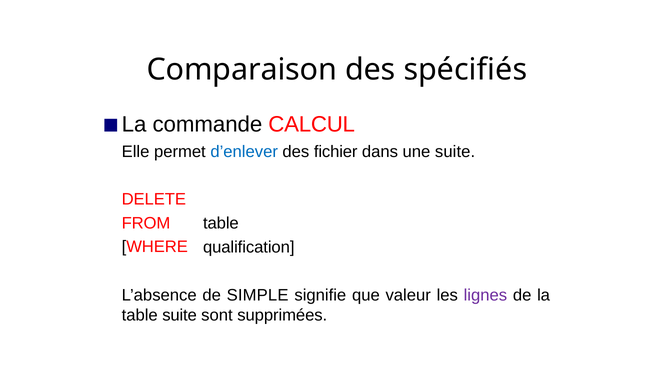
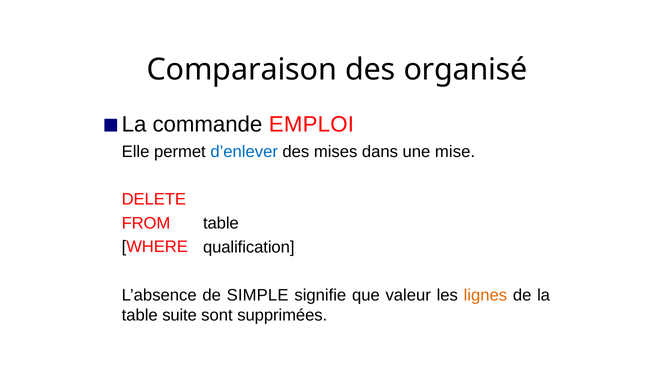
spécifiés: spécifiés -> organisé
CALCUL: CALCUL -> EMPLOI
fichier: fichier -> mises
une suite: suite -> mise
lignes colour: purple -> orange
